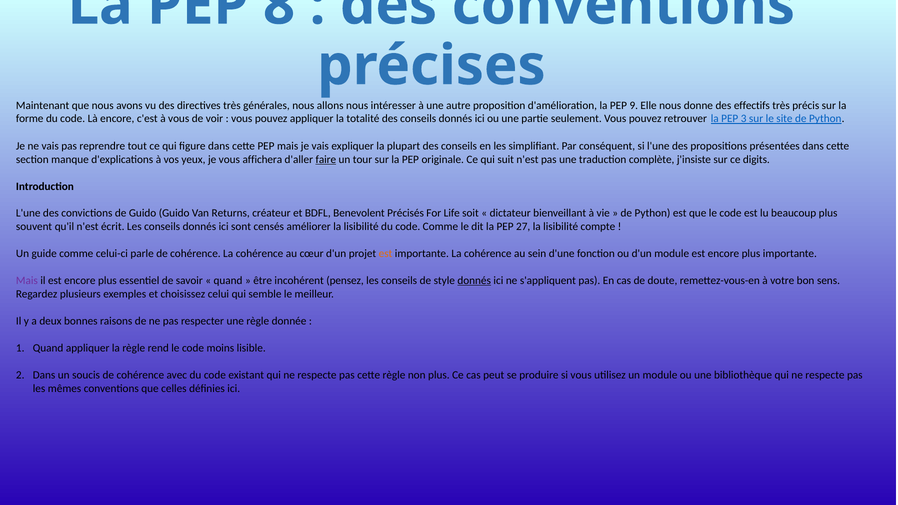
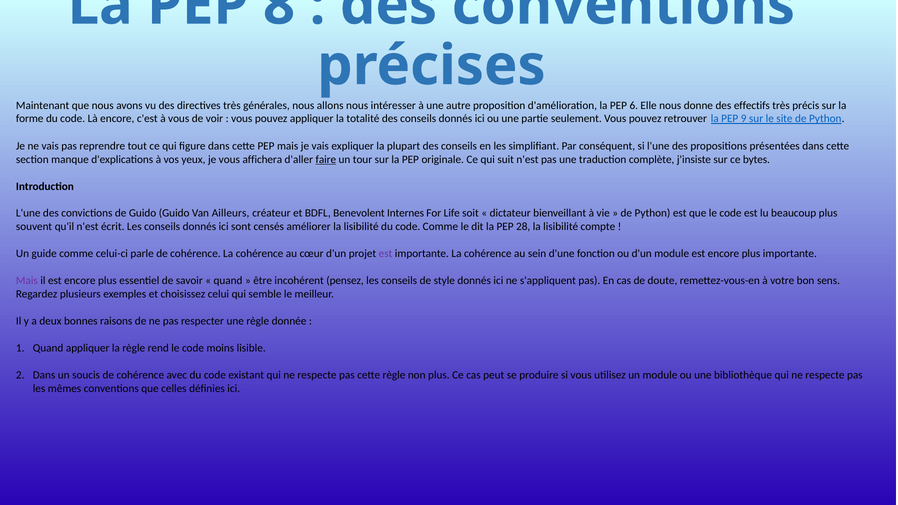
9: 9 -> 6
3: 3 -> 9
digits: digits -> bytes
Returns: Returns -> Ailleurs
Précisés: Précisés -> Internes
27: 27 -> 28
est at (386, 254) colour: orange -> purple
donnés at (474, 281) underline: present -> none
